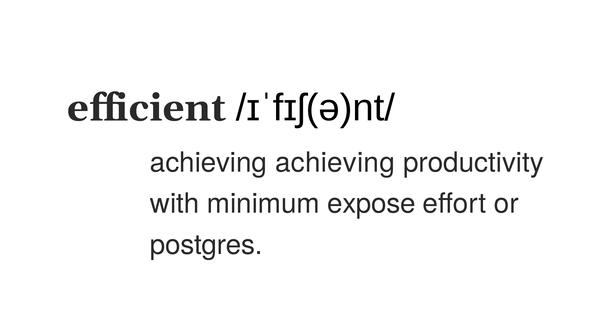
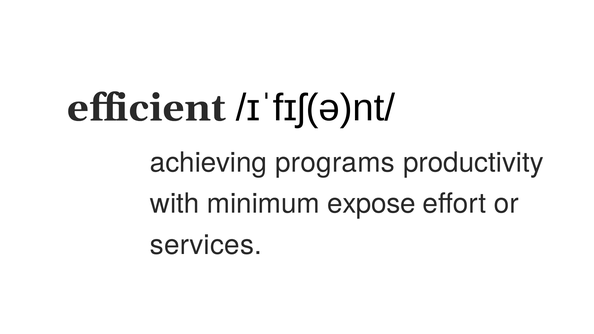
achieving achieving: achieving -> programs
postgres: postgres -> services
